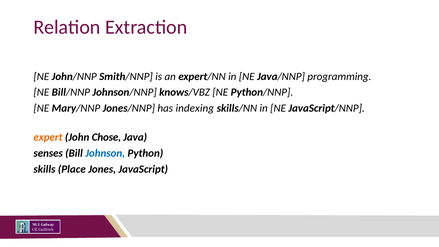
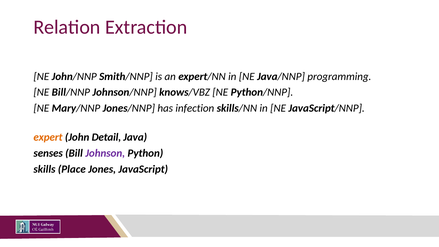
indexing: indexing -> infection
Chose: Chose -> Detail
Johnson colour: blue -> purple
